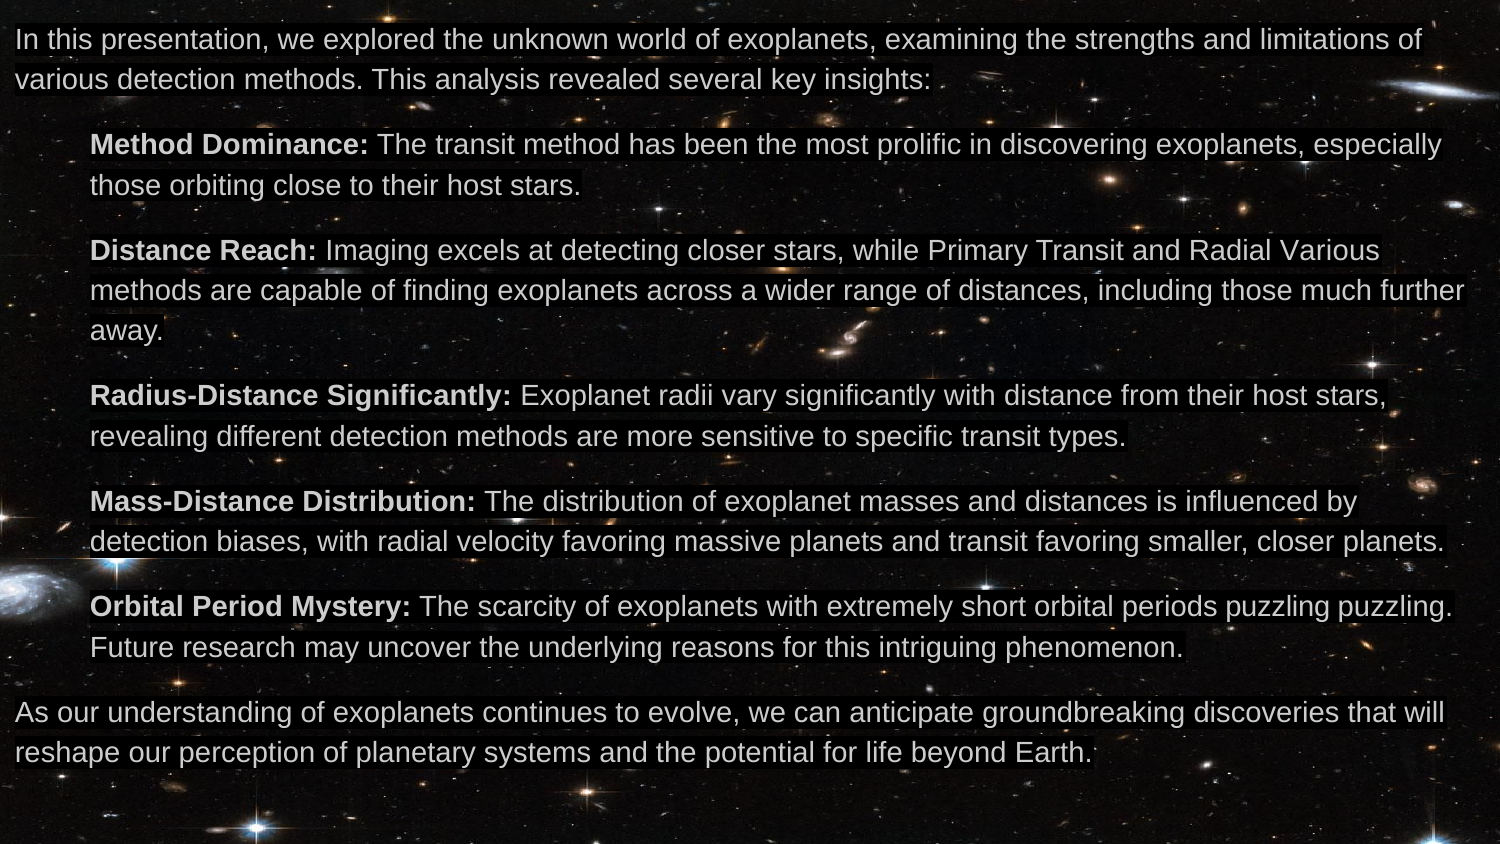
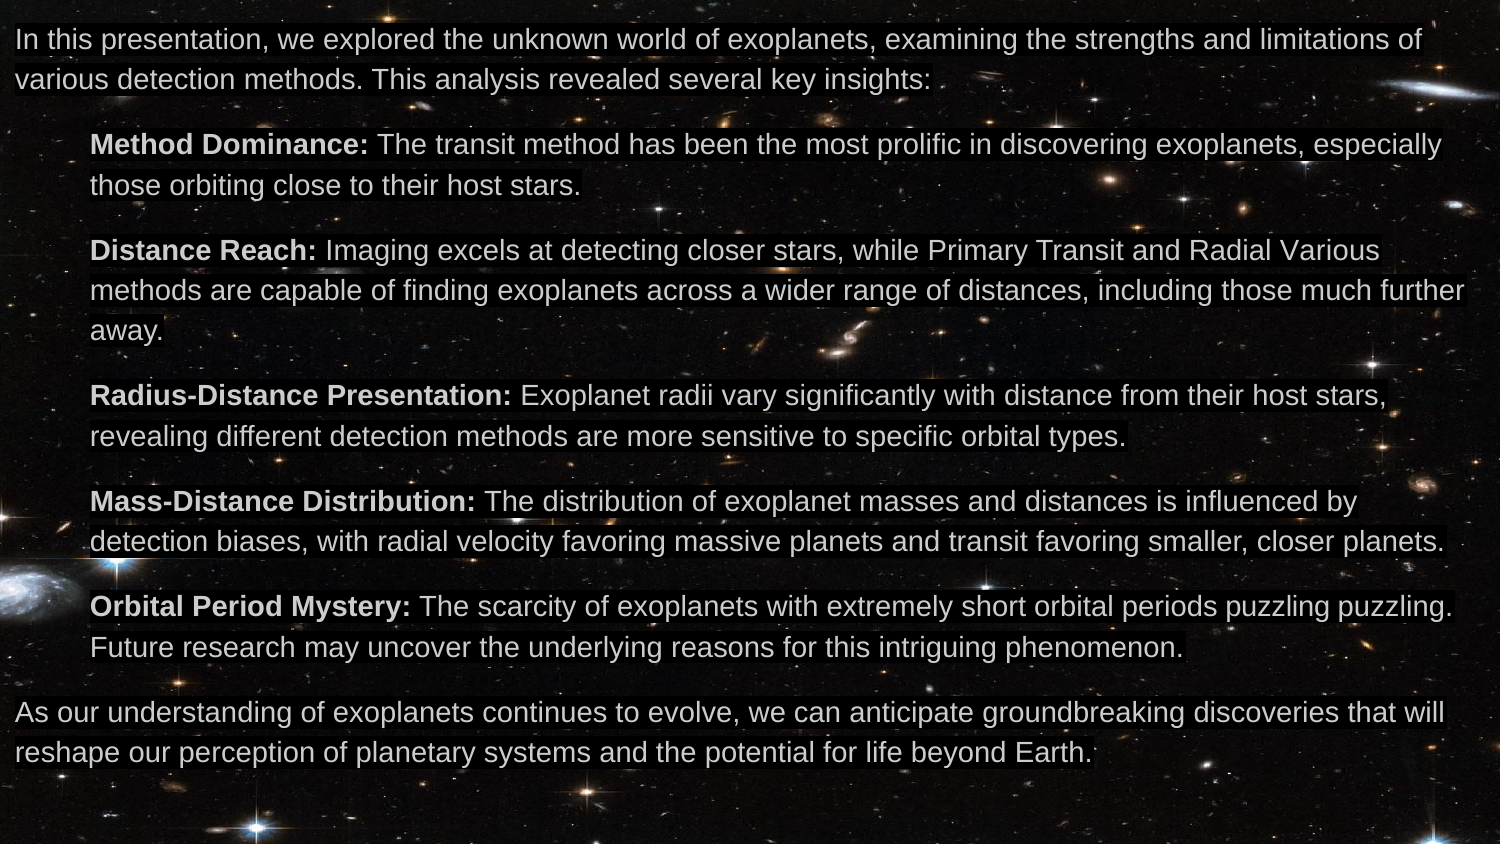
Radius-Distance Significantly: Significantly -> Presentation
specific transit: transit -> orbital
